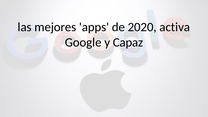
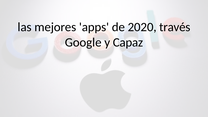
activa: activa -> través
